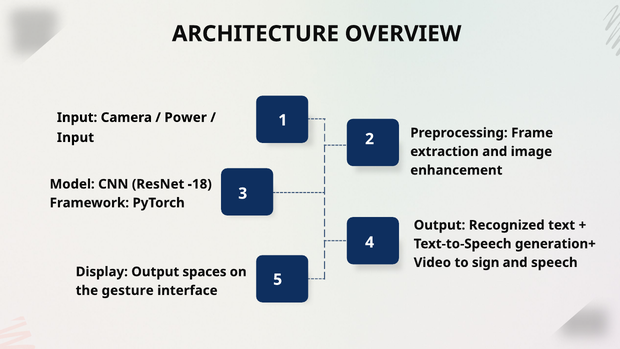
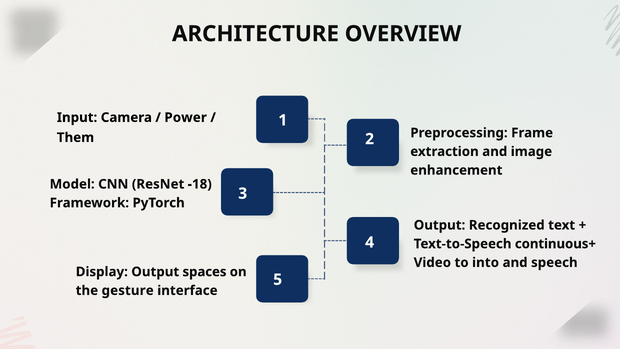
Input at (75, 137): Input -> Them
generation+: generation+ -> continuous+
sign: sign -> into
